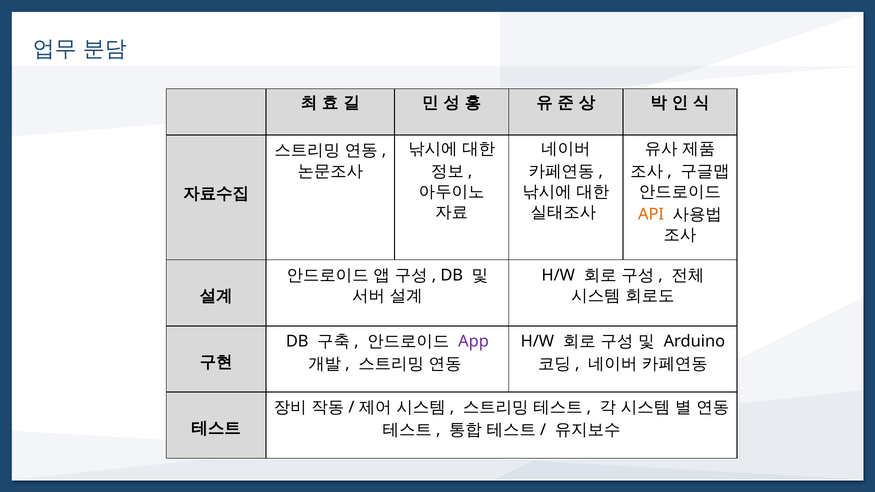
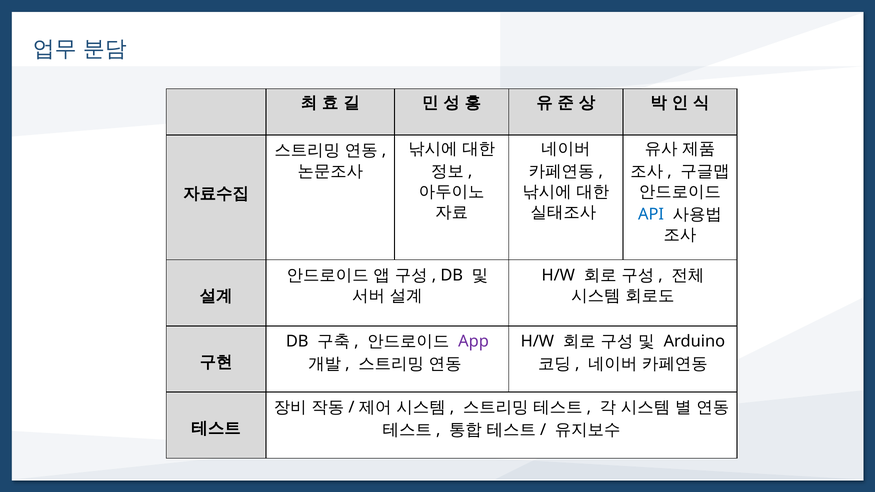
API colour: orange -> blue
